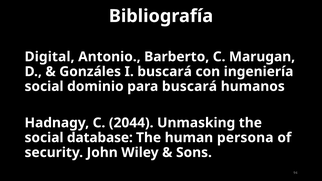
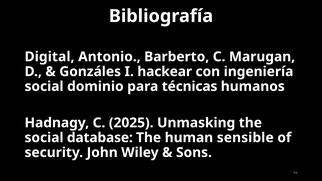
I buscará: buscará -> hackear
para buscará: buscará -> técnicas
2044: 2044 -> 2025
persona: persona -> sensible
